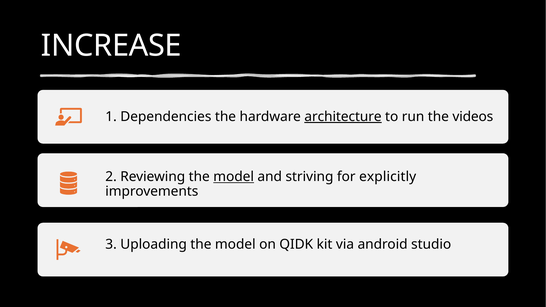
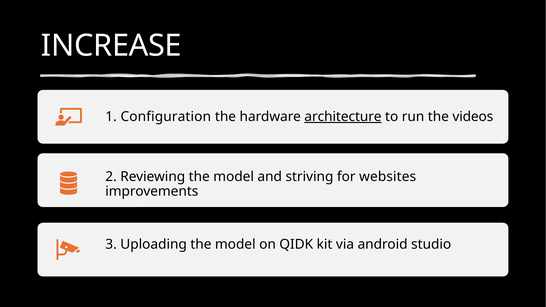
Dependencies: Dependencies -> Configuration
model at (234, 177) underline: present -> none
explicitly: explicitly -> websites
